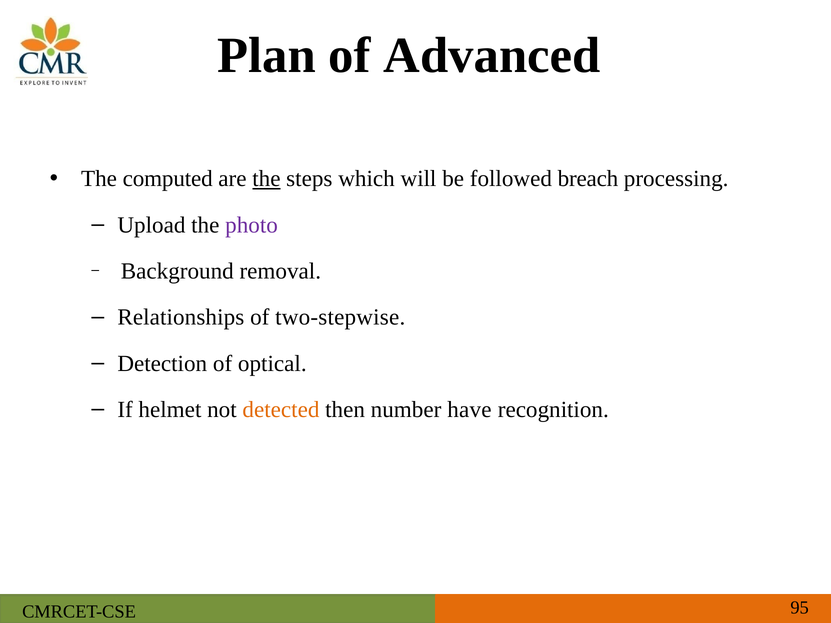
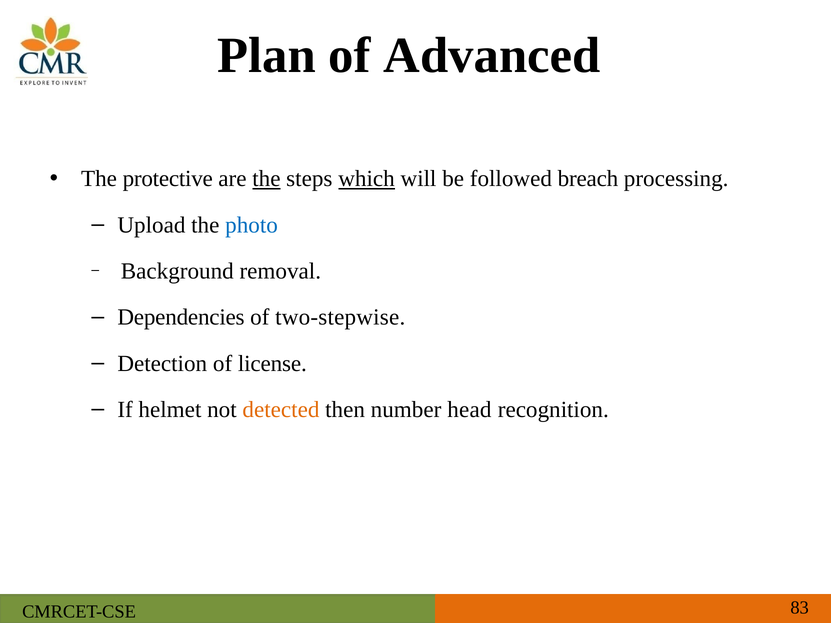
computed: computed -> protective
which underline: none -> present
photo colour: purple -> blue
Relationships: Relationships -> Dependencies
optical: optical -> license
have: have -> head
95: 95 -> 83
